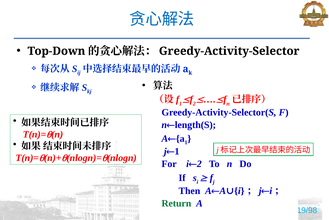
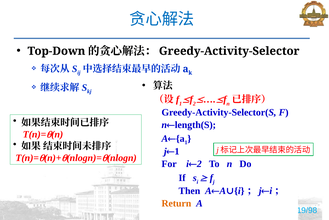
Return colour: green -> orange
